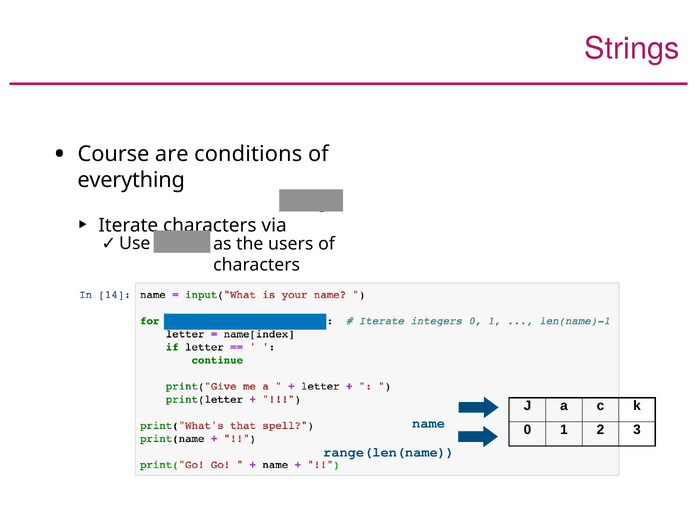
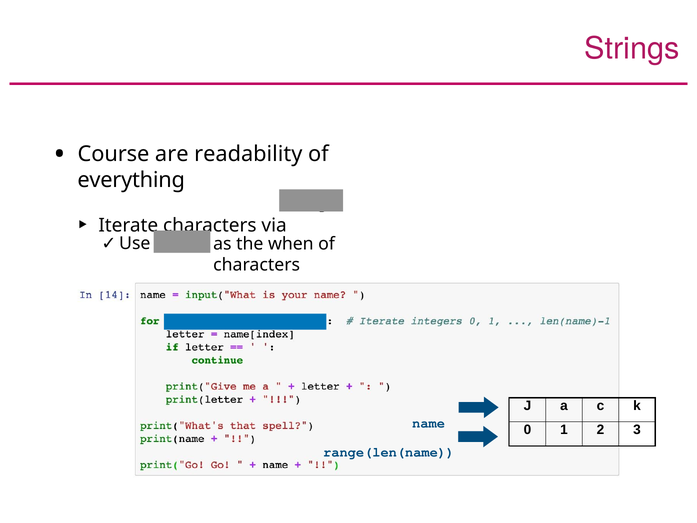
conditions: conditions -> readability
users: users -> when
